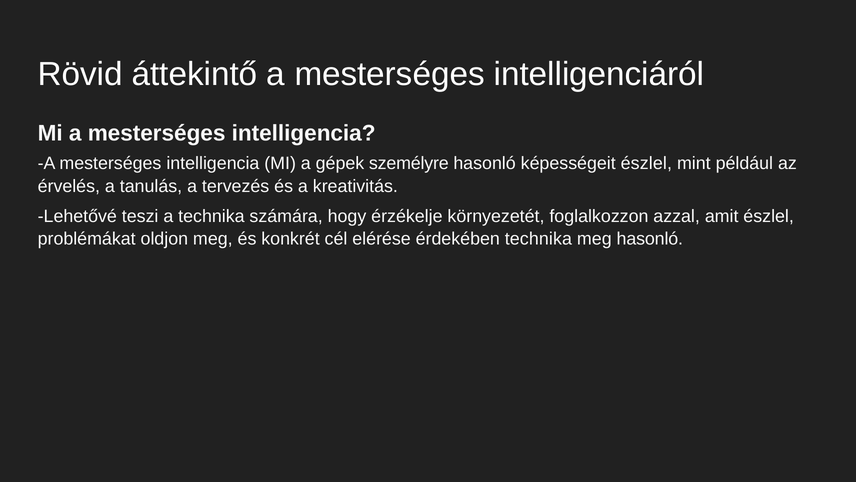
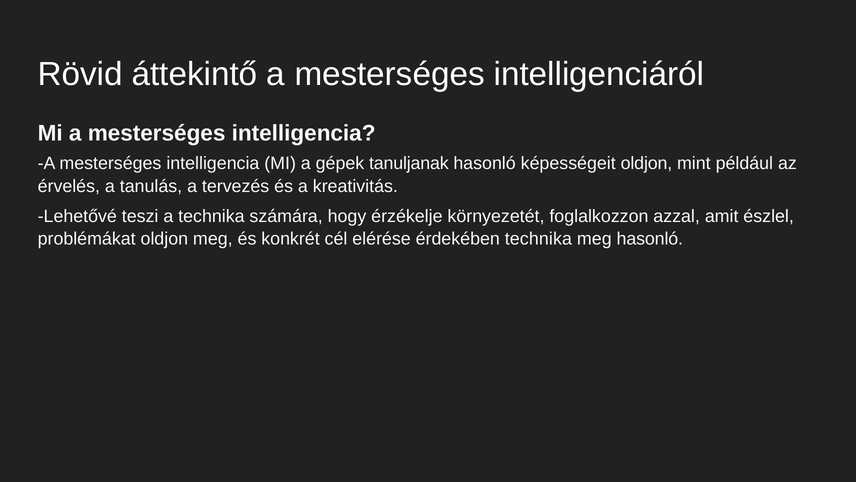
személyre: személyre -> tanuljanak
képességeit észlel: észlel -> oldjon
